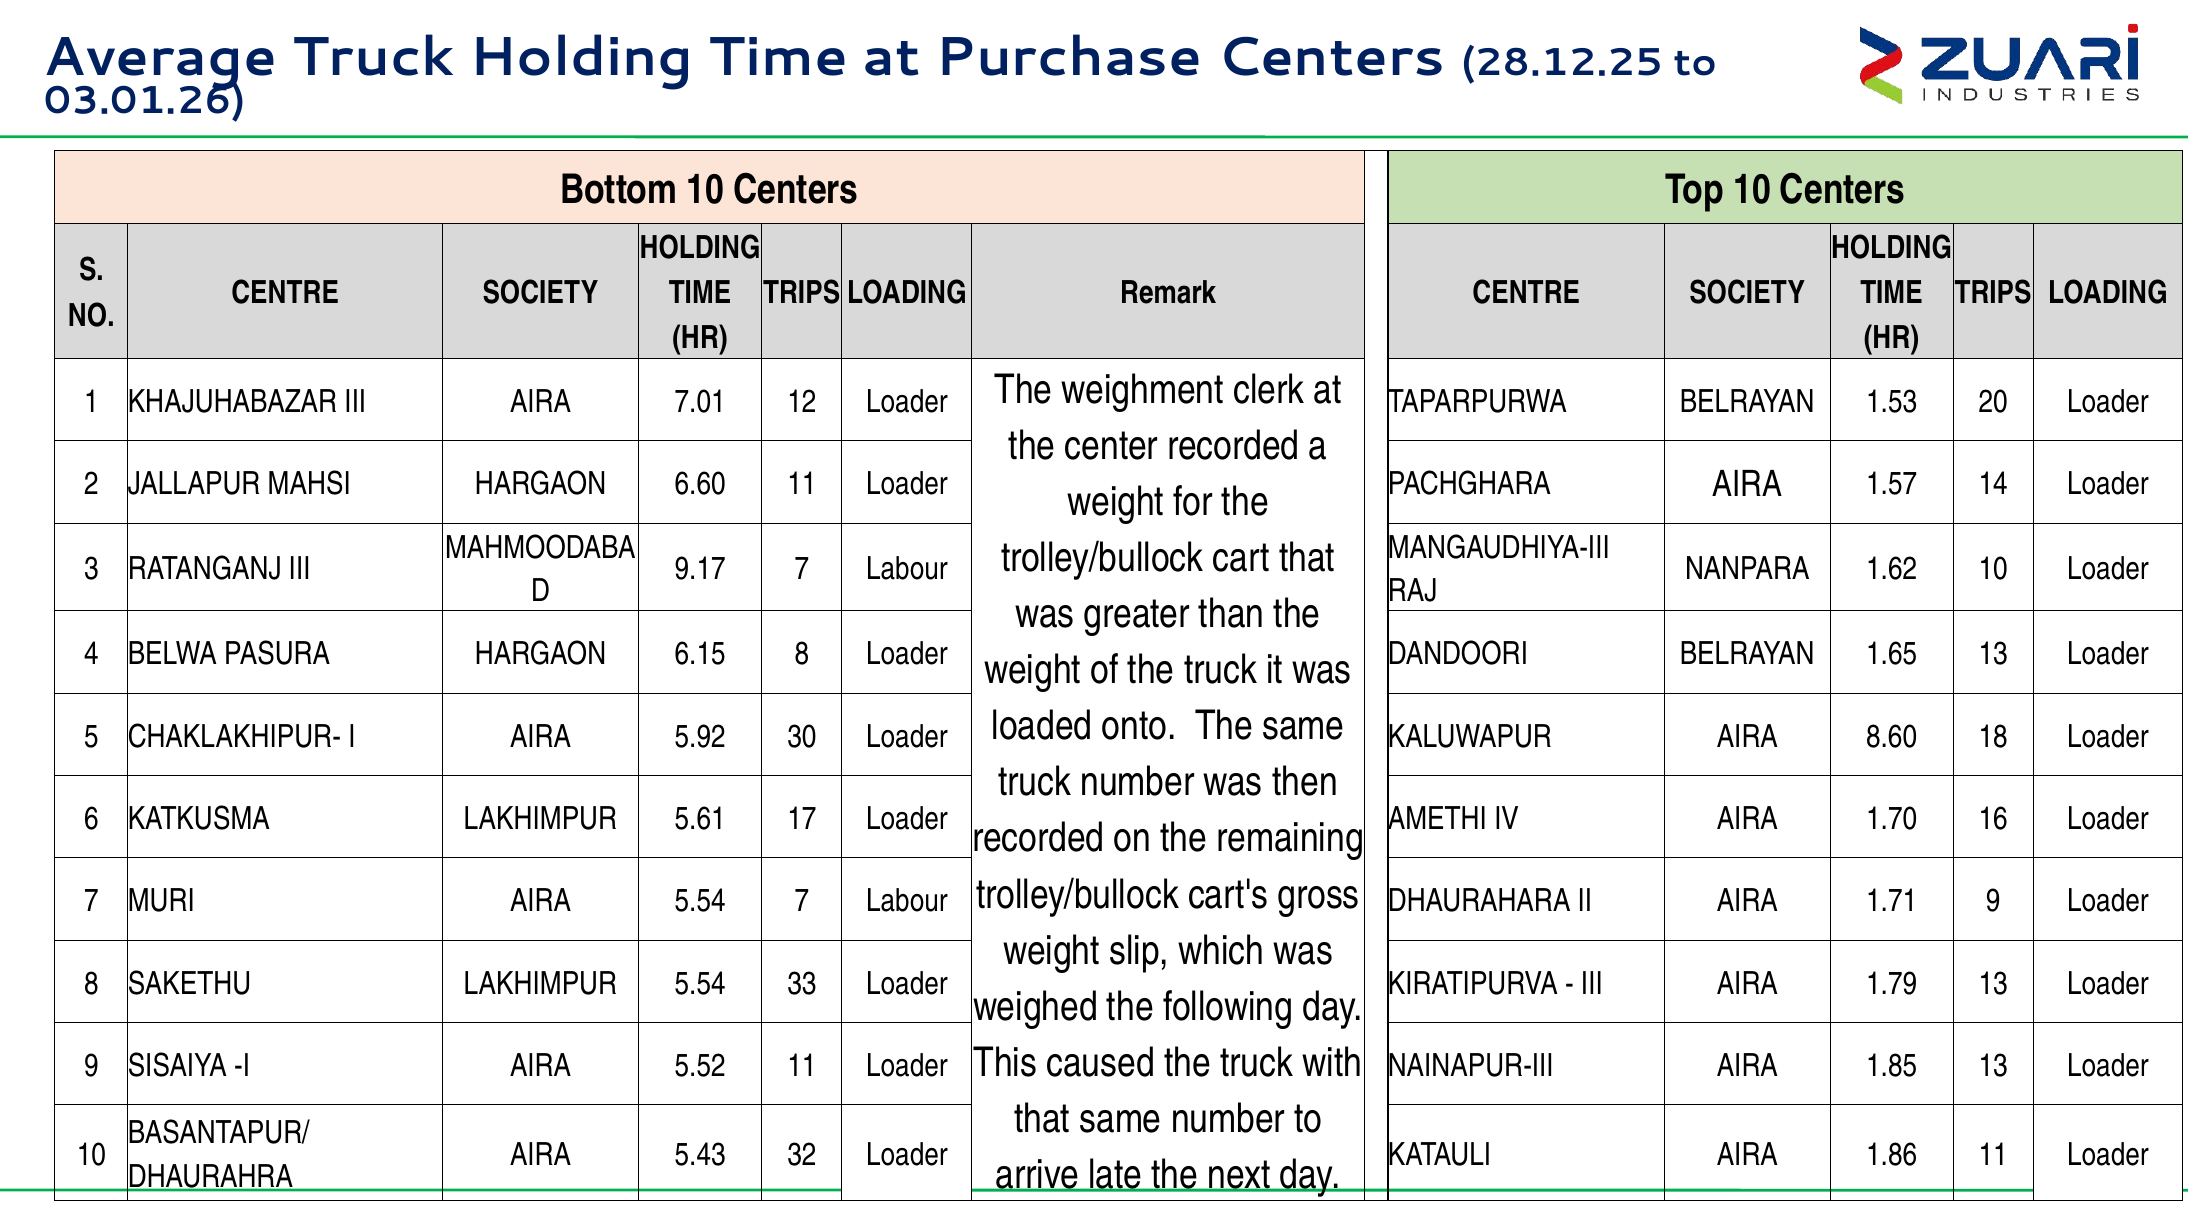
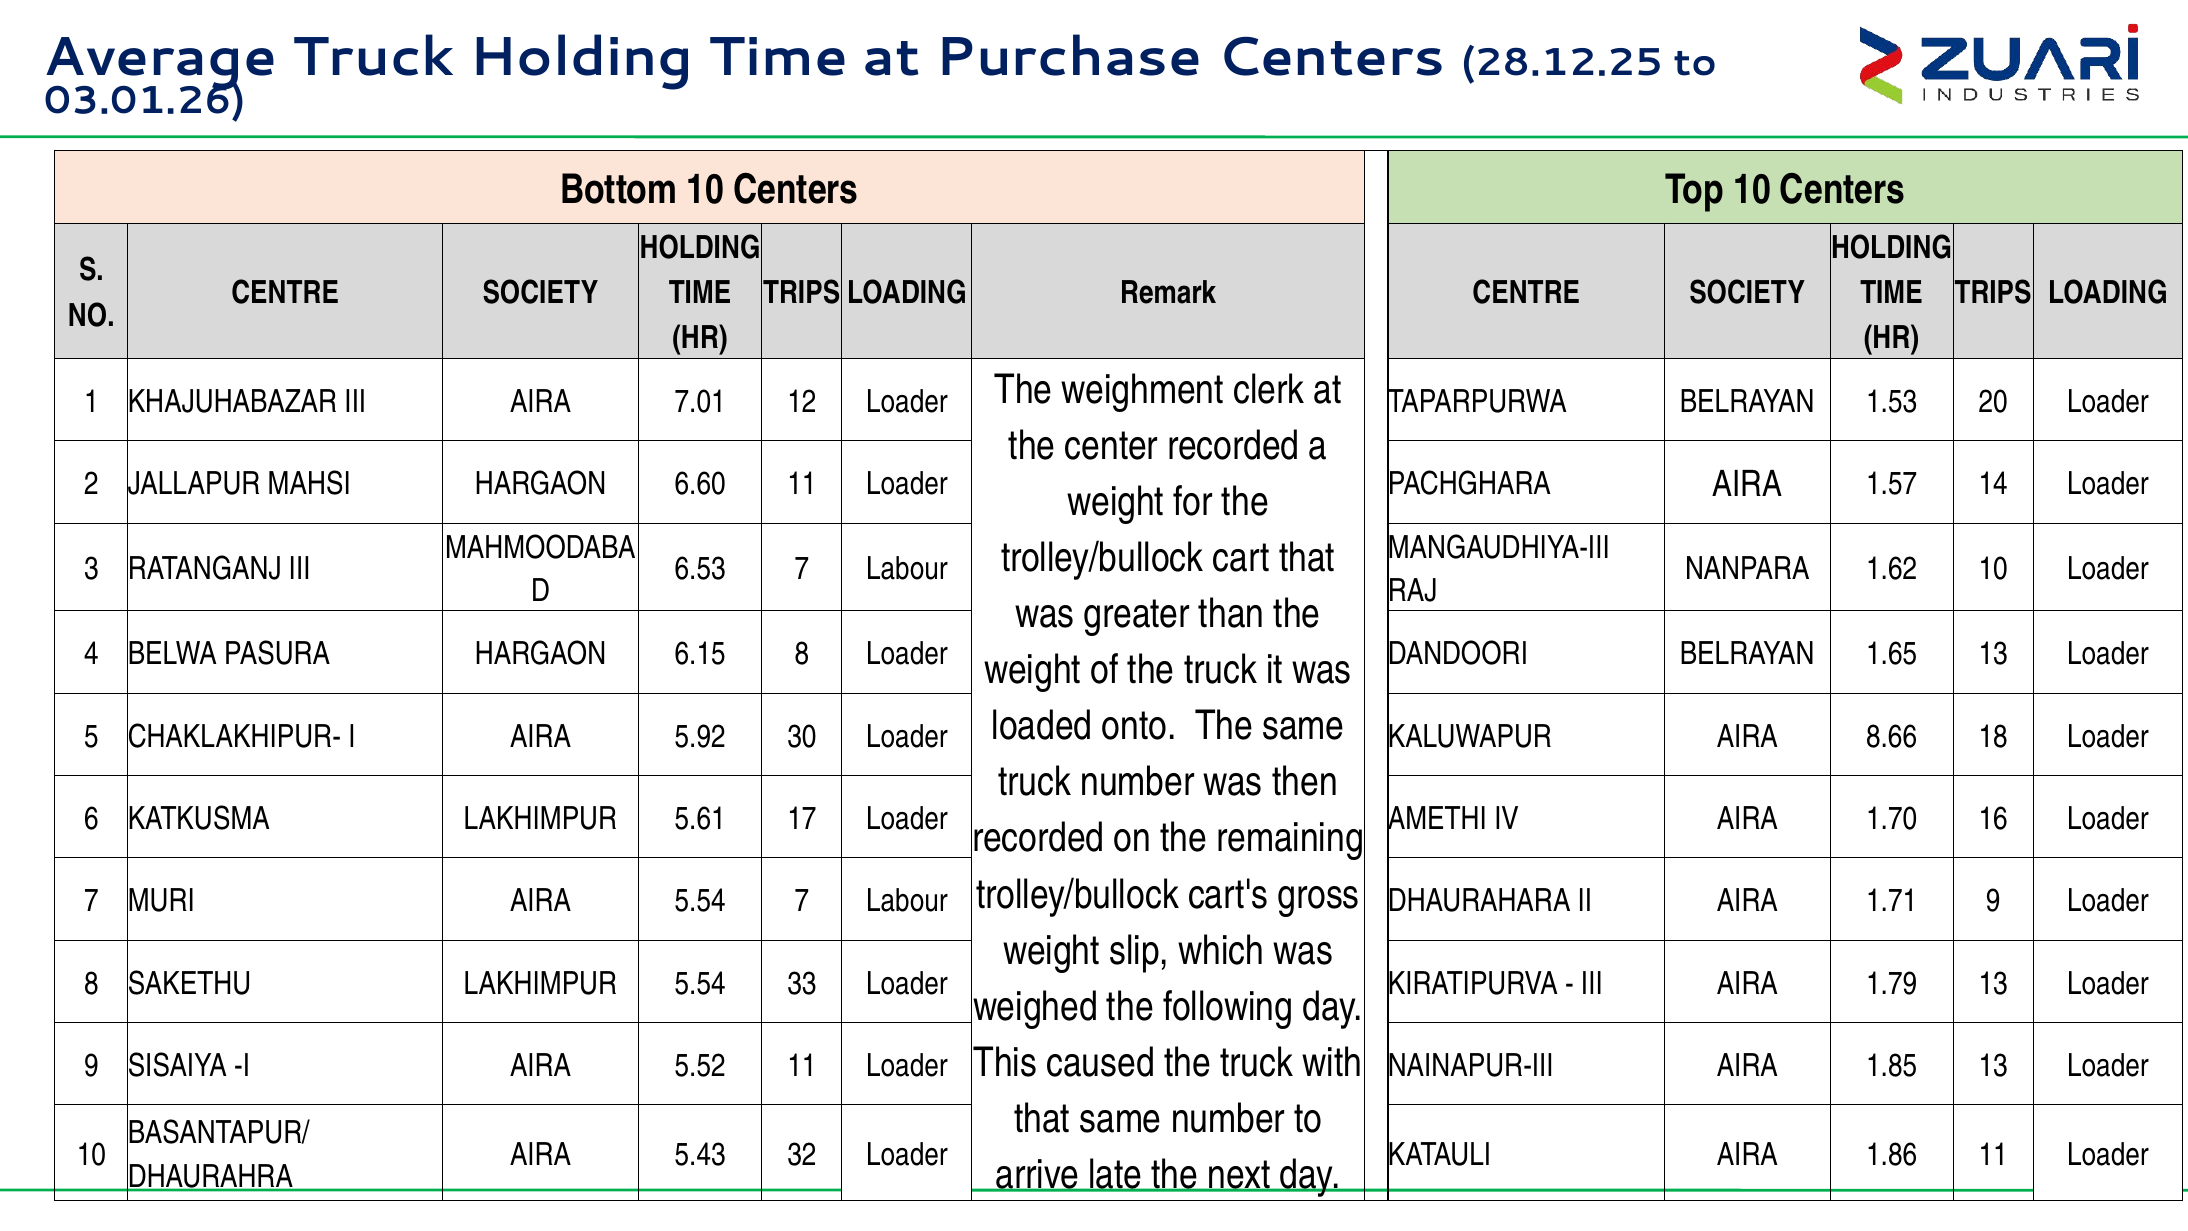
9.17: 9.17 -> 6.53
8.60: 8.60 -> 8.66
